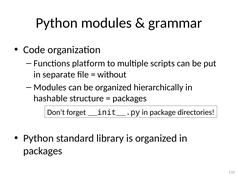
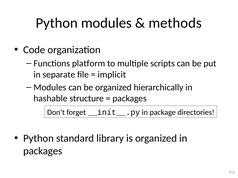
grammar: grammar -> methods
without: without -> implicit
